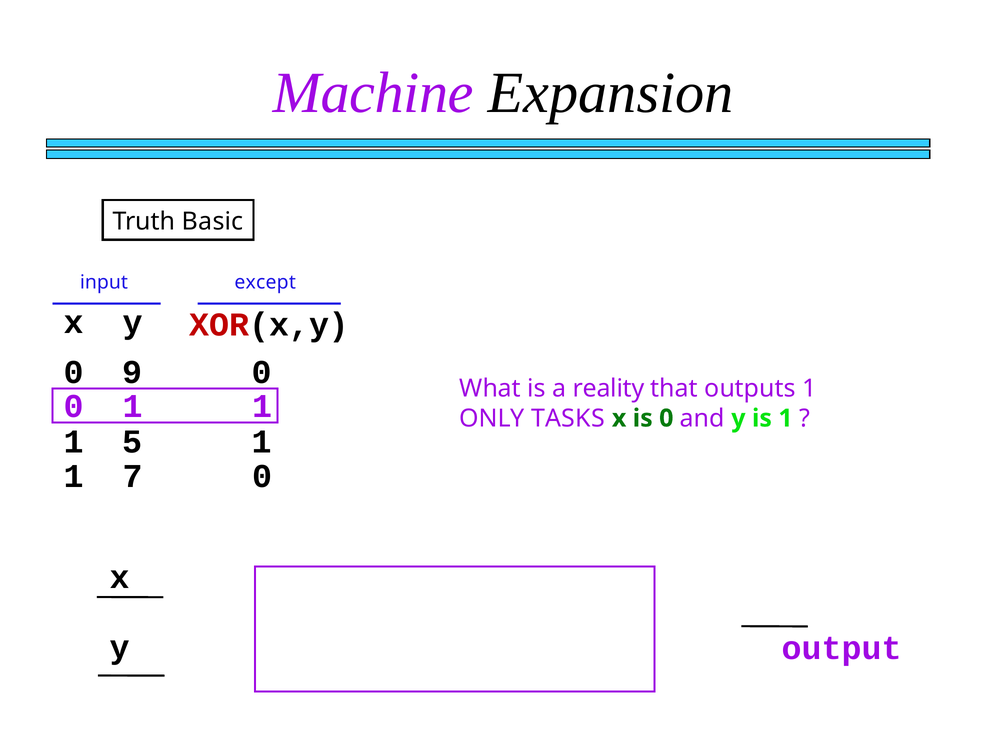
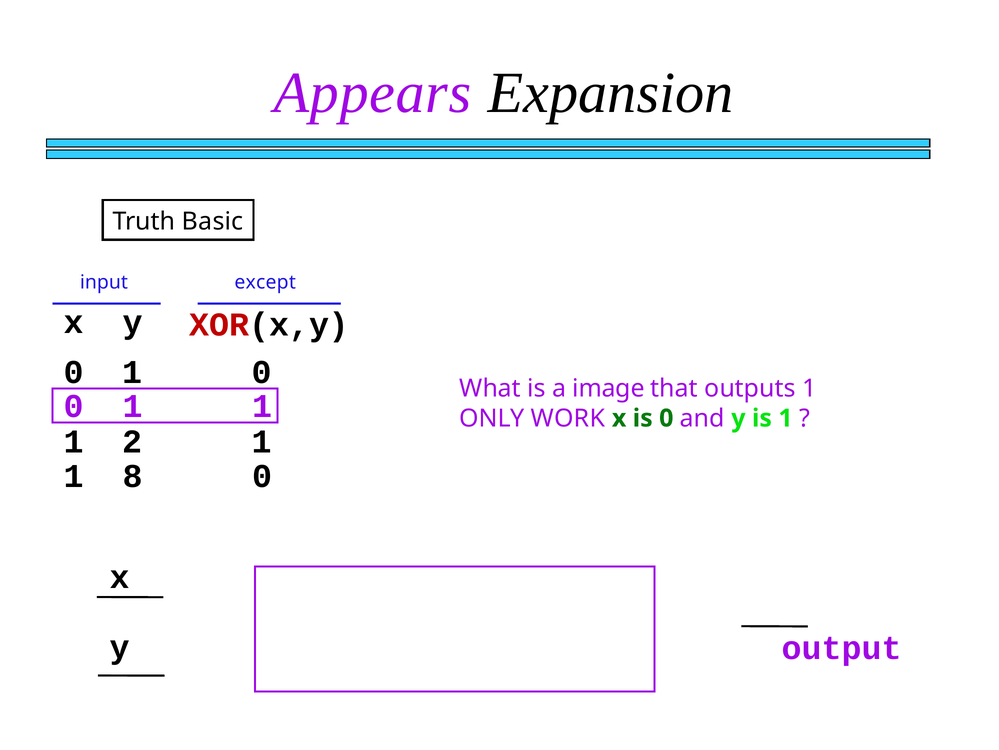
Machine: Machine -> Appears
9 at (132, 372): 9 -> 1
reality: reality -> image
TASKS: TASKS -> WORK
5: 5 -> 2
7: 7 -> 8
